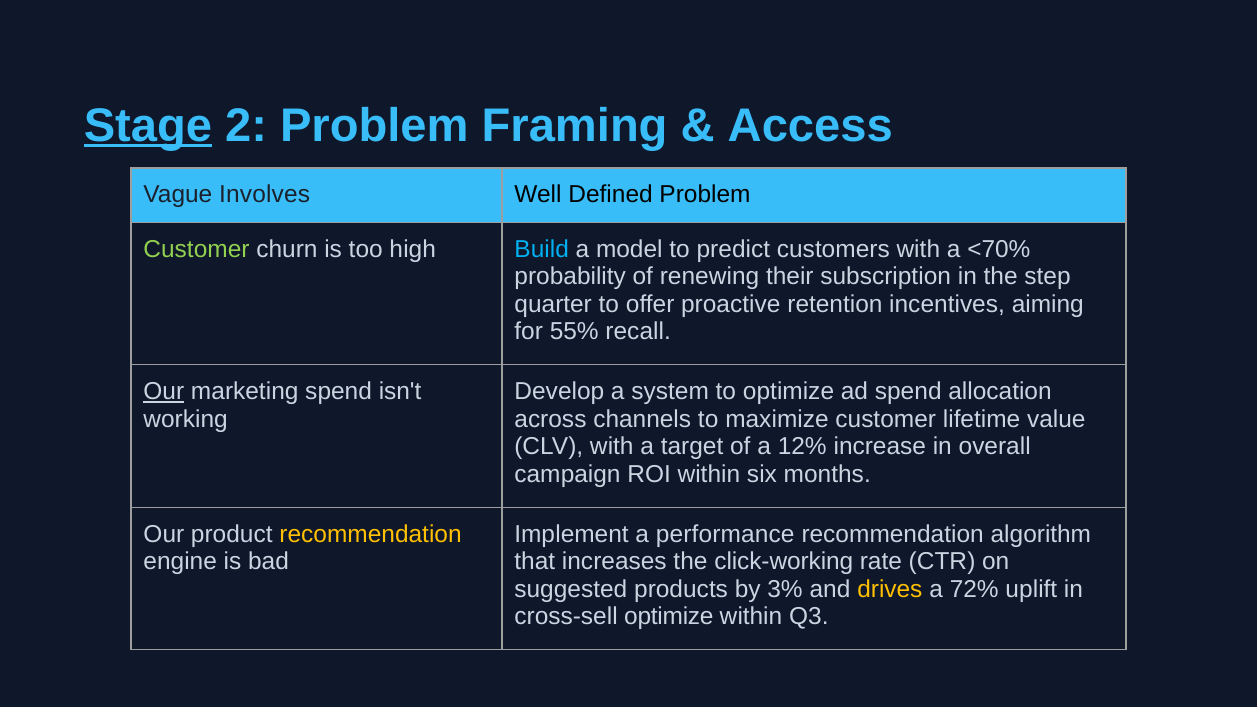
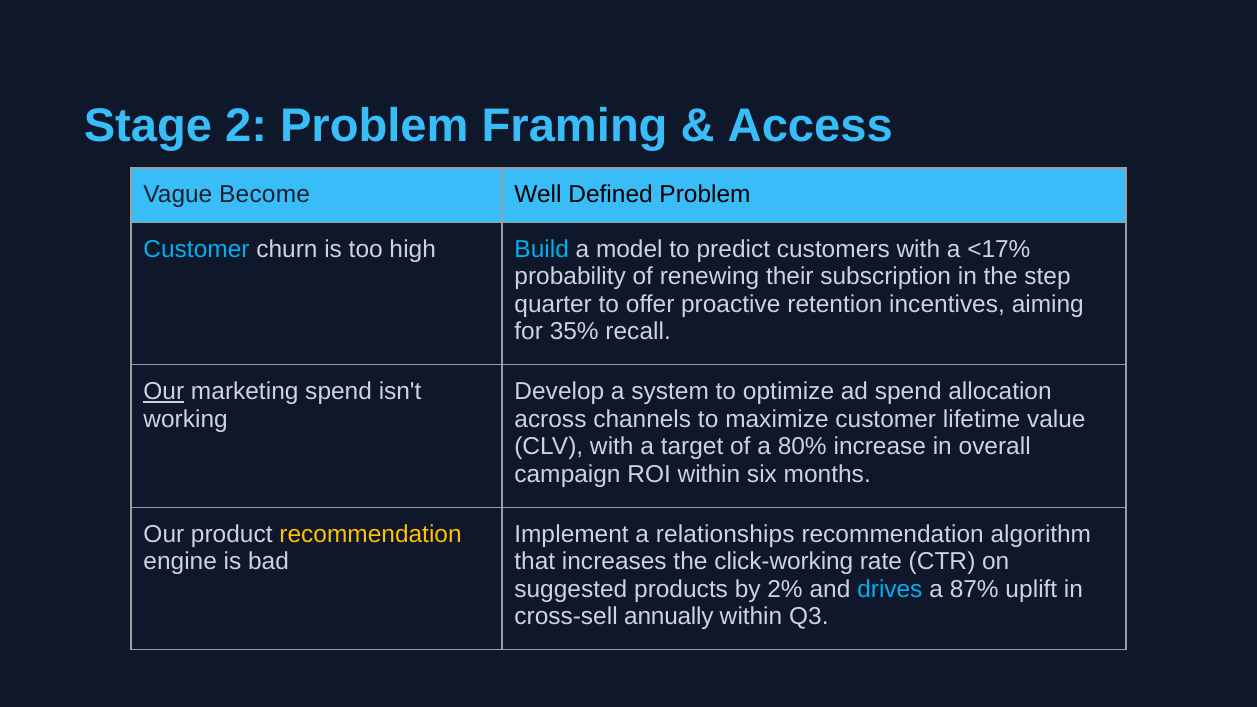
Stage underline: present -> none
Involves: Involves -> Become
Customer at (196, 249) colour: light green -> light blue
<70%: <70% -> <17%
55%: 55% -> 35%
12%: 12% -> 80%
performance: performance -> relationships
3%: 3% -> 2%
drives colour: yellow -> light blue
72%: 72% -> 87%
cross-sell optimize: optimize -> annually
